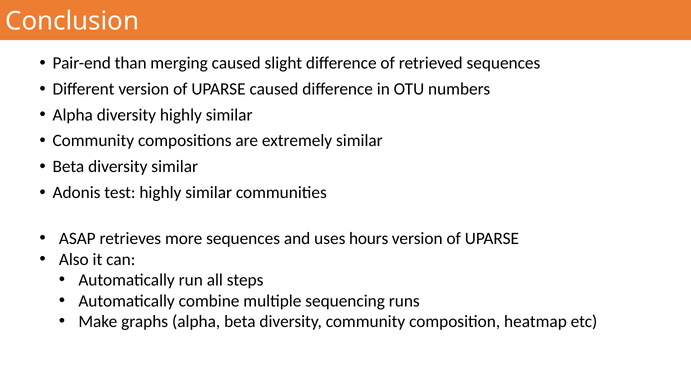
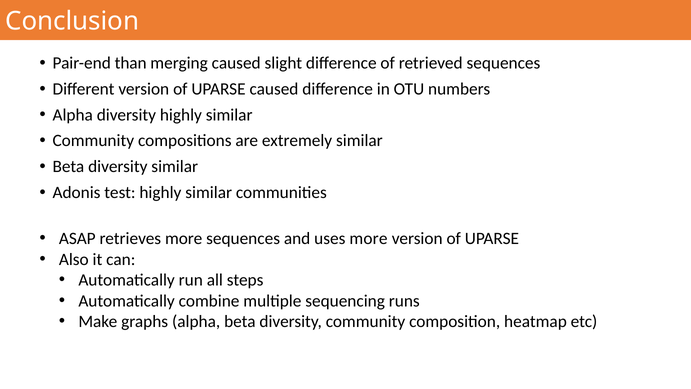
uses hours: hours -> more
